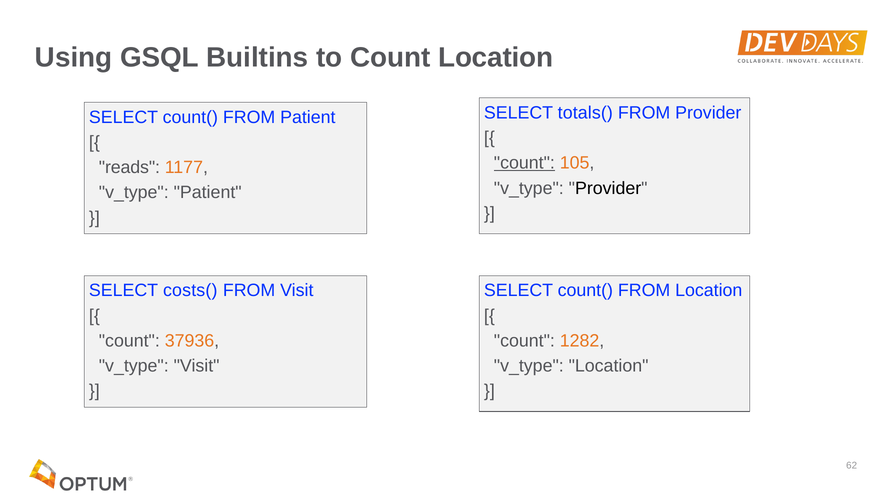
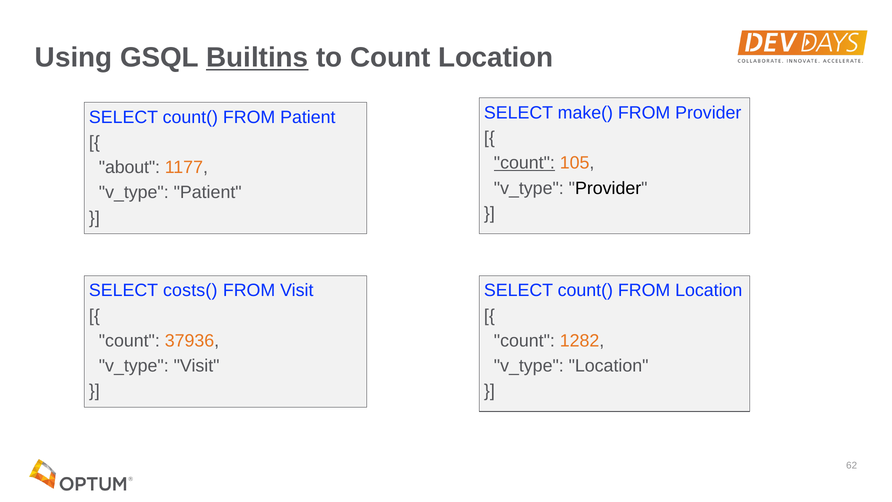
Builtins underline: none -> present
totals(: totals( -> make(
reads: reads -> about
